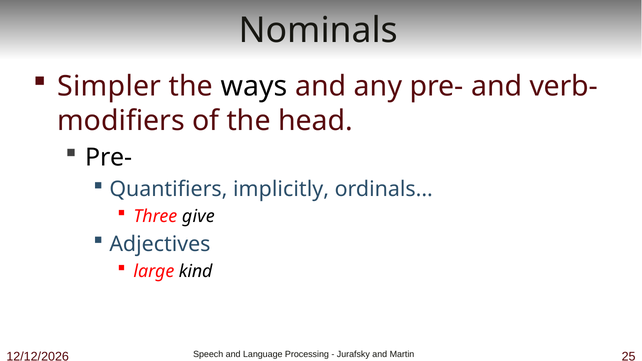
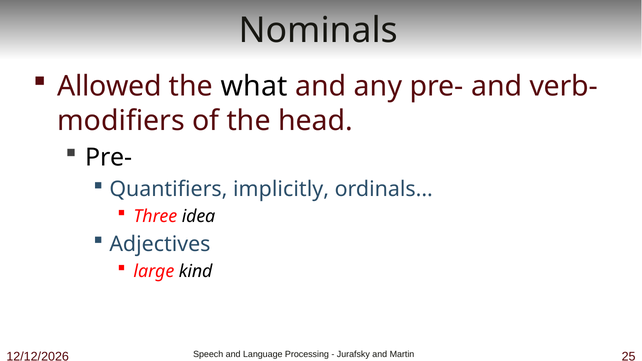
Simpler: Simpler -> Allowed
ways: ways -> what
give: give -> idea
